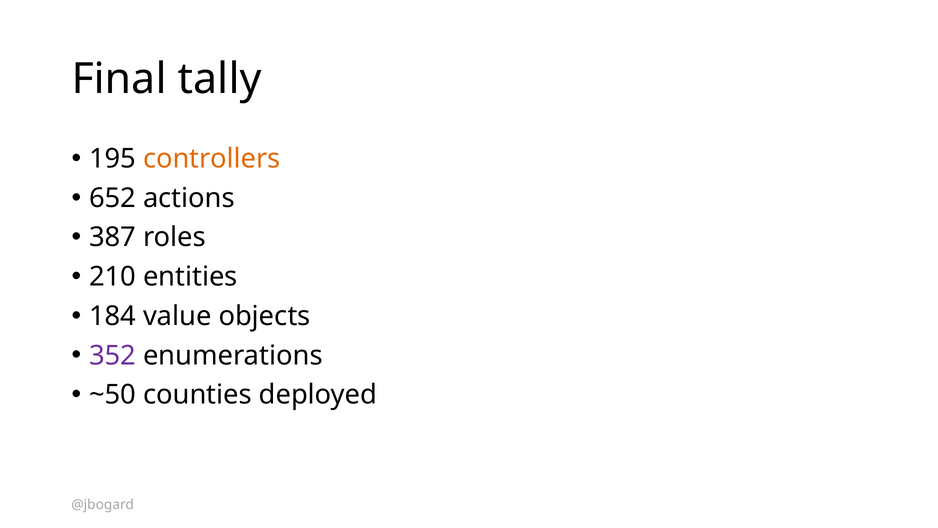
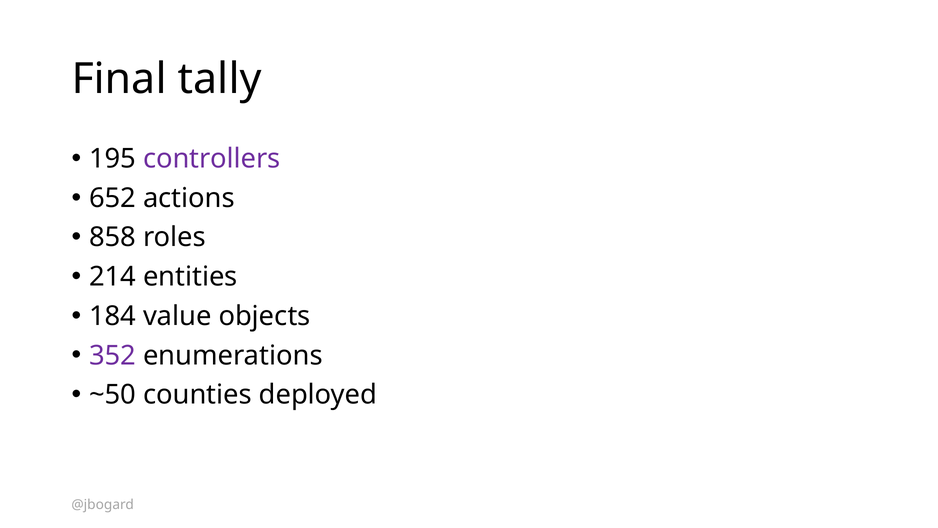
controllers colour: orange -> purple
387: 387 -> 858
210: 210 -> 214
